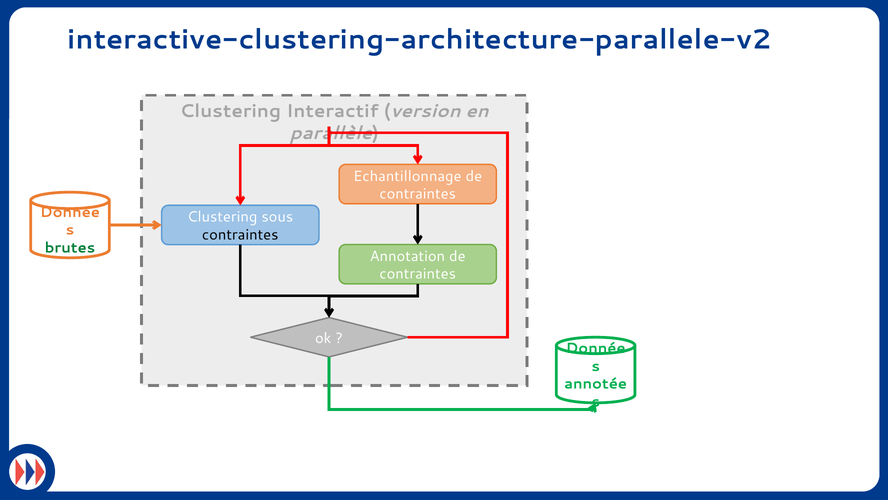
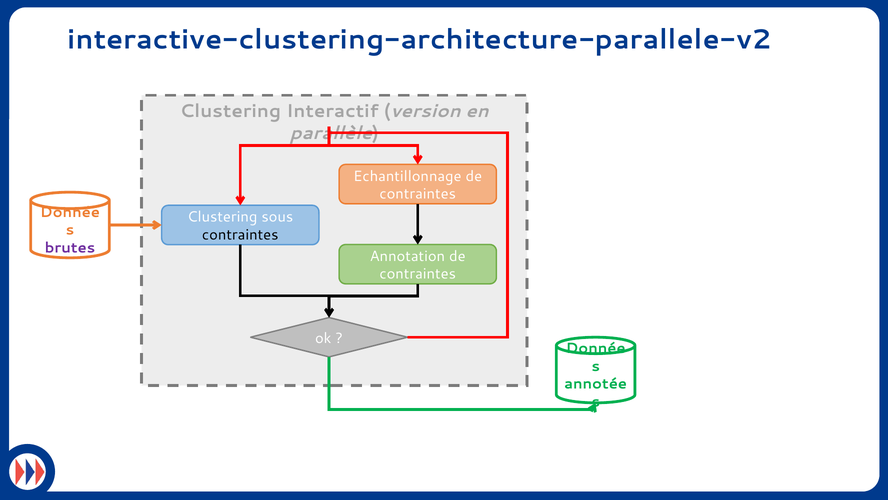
brutes colour: green -> purple
